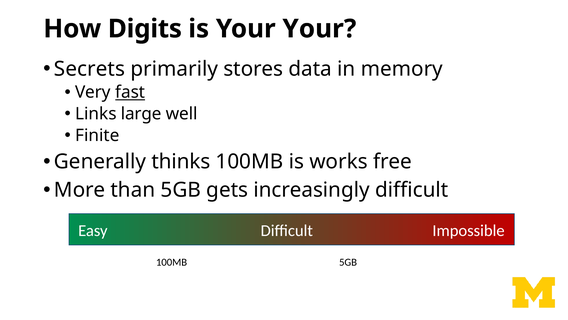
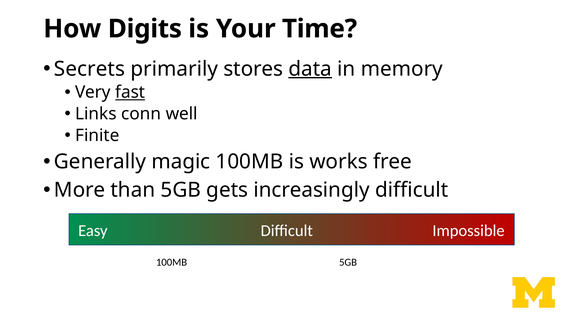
Your Your: Your -> Time
data underline: none -> present
large: large -> conn
thinks: thinks -> magic
